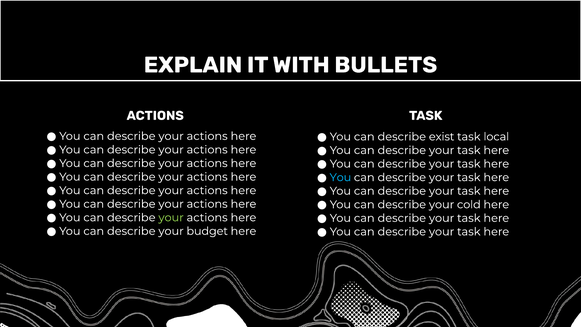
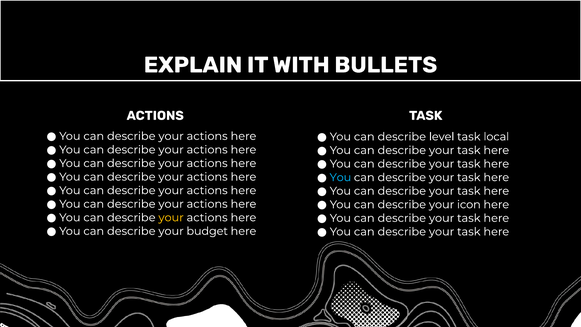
exist: exist -> level
cold: cold -> icon
your at (171, 217) colour: light green -> yellow
